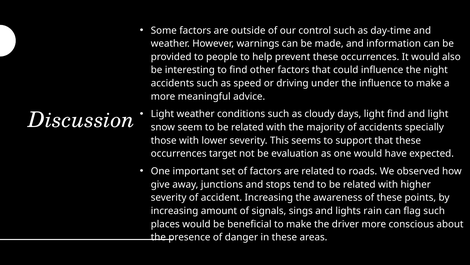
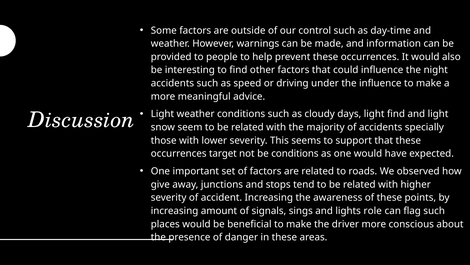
be evaluation: evaluation -> conditions
rain: rain -> role
